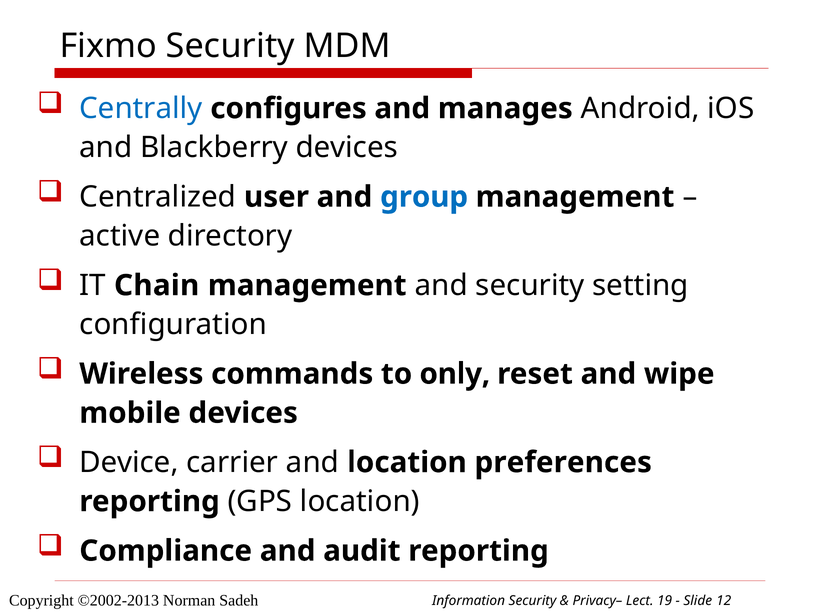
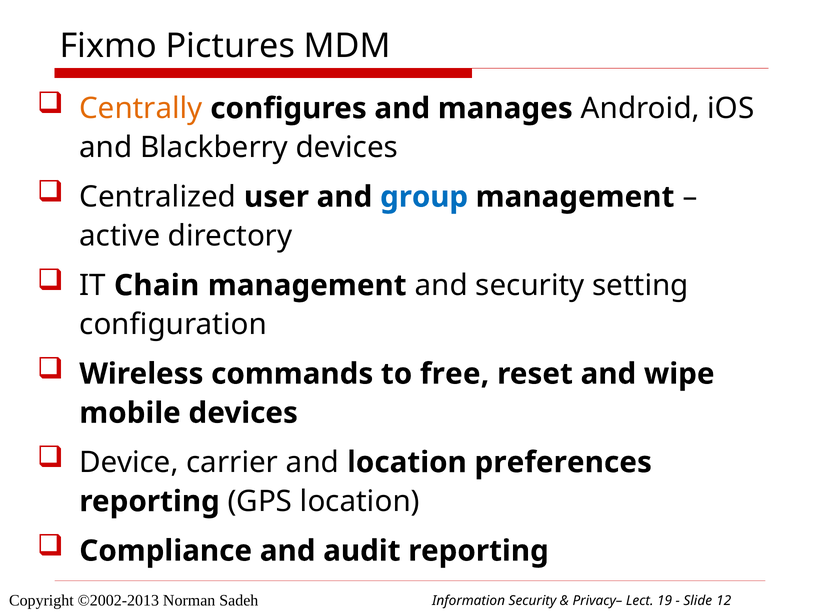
Fixmo Security: Security -> Pictures
Centrally colour: blue -> orange
only: only -> free
